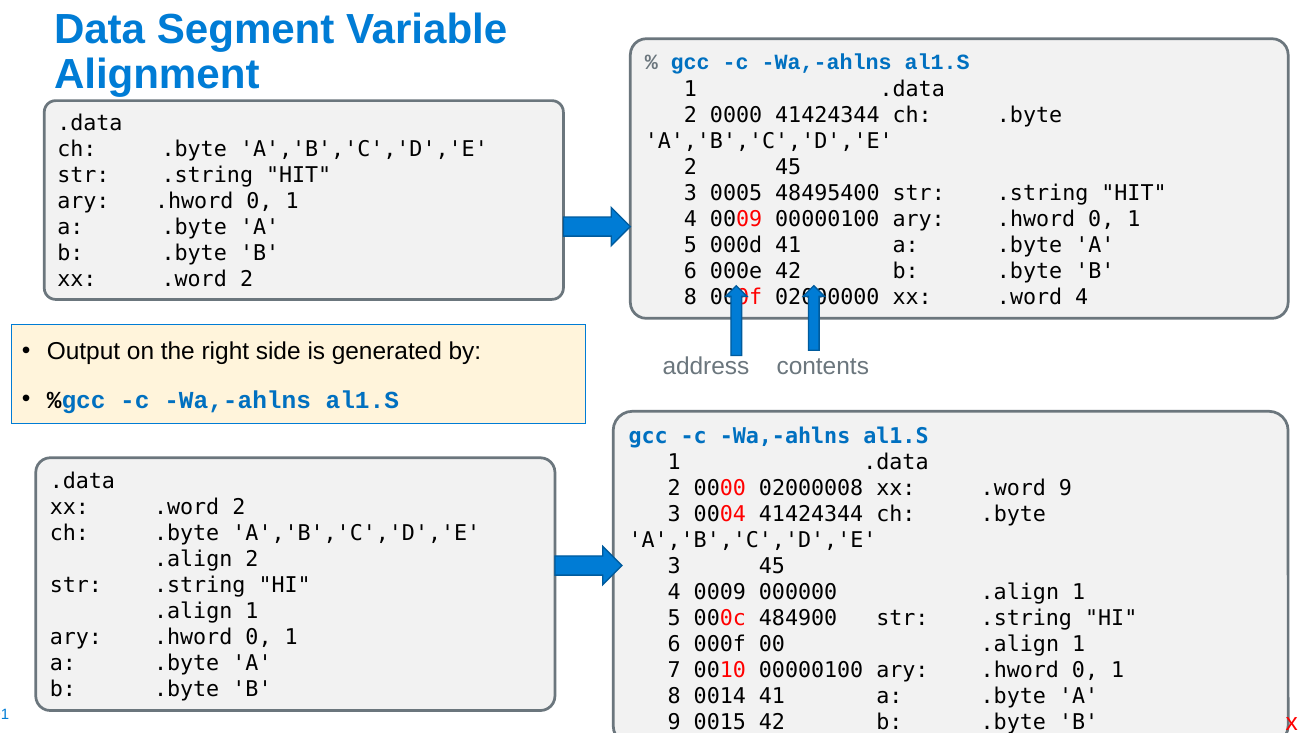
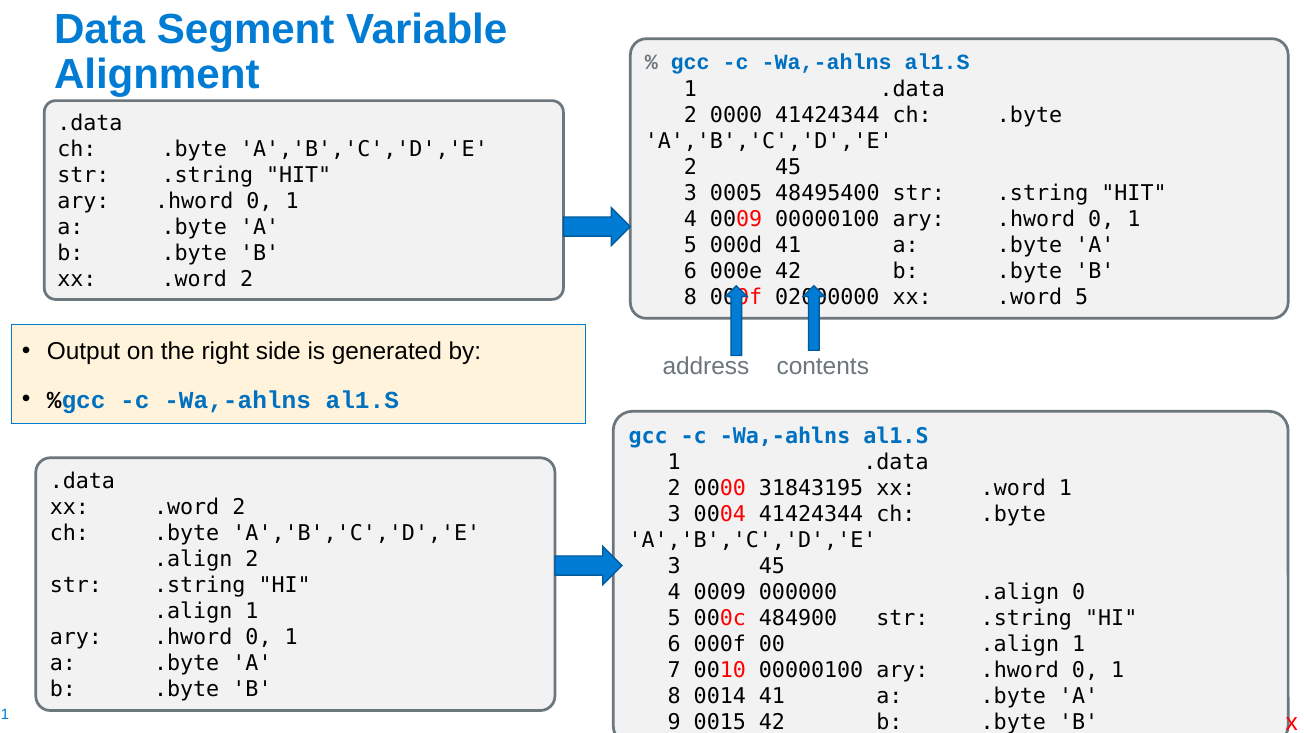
.word 4: 4 -> 5
02000008: 02000008 -> 31843195
.word 9: 9 -> 1
000000 .align 1: 1 -> 0
